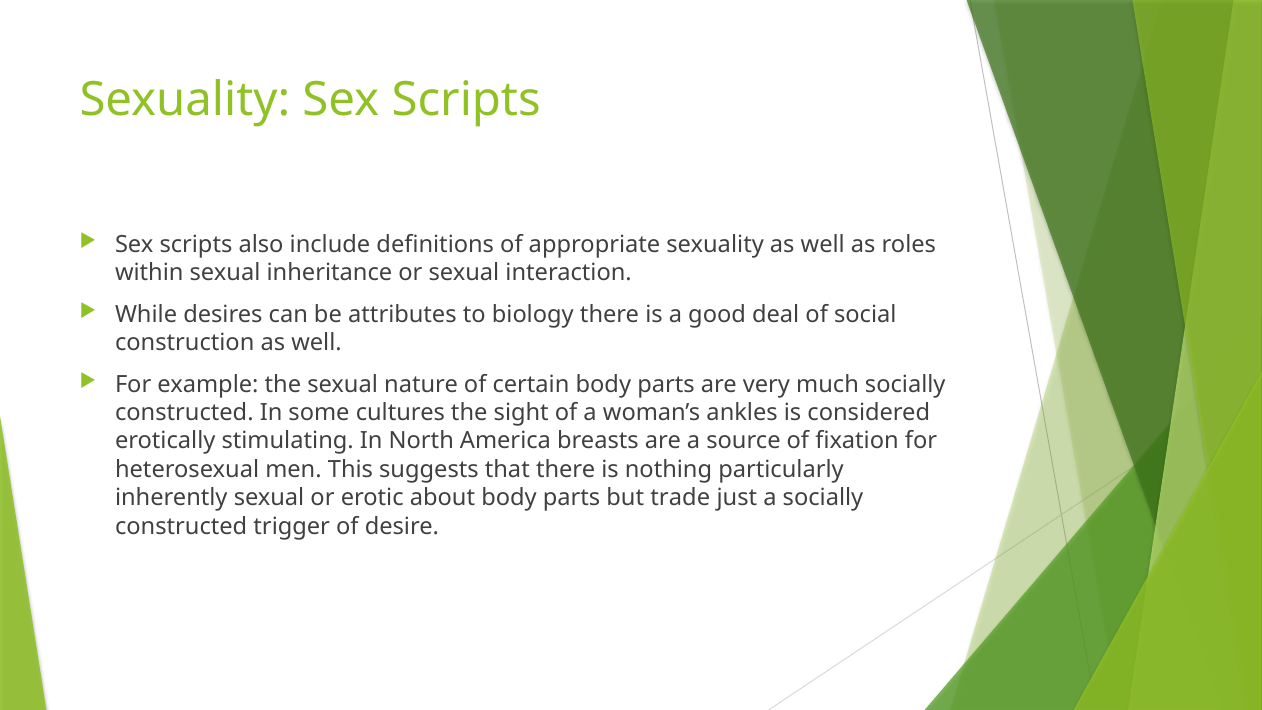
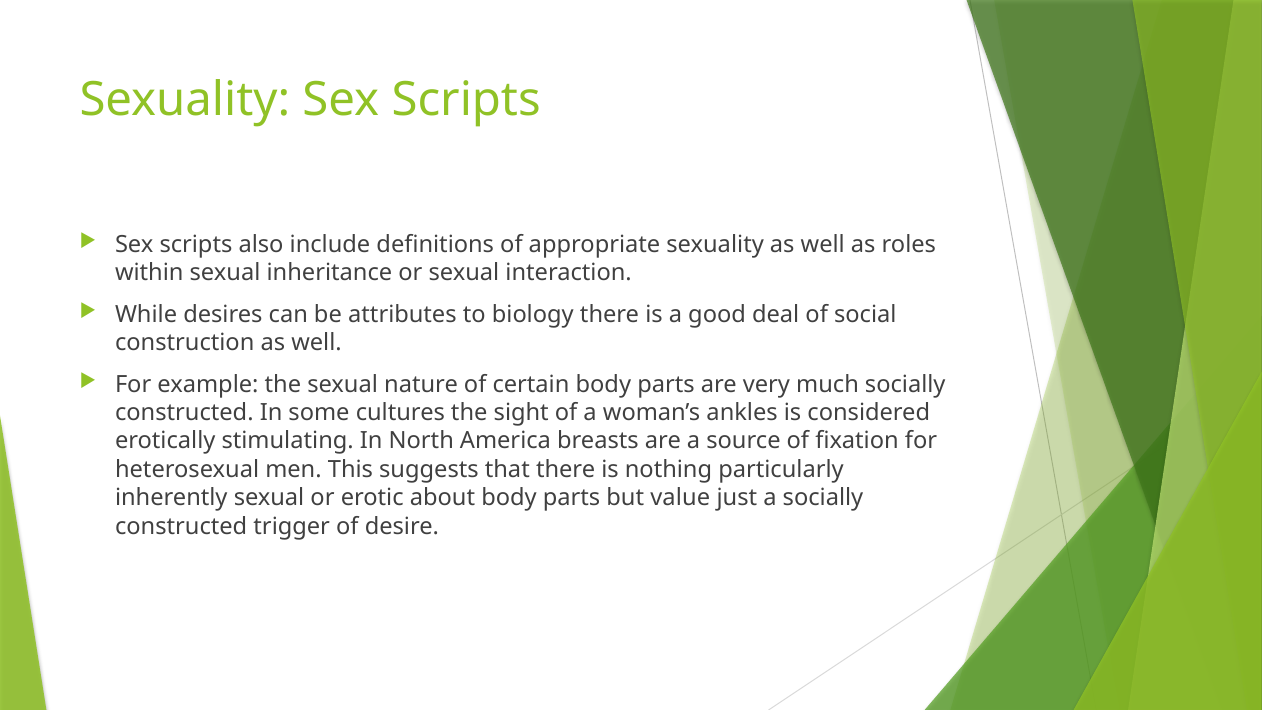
trade: trade -> value
